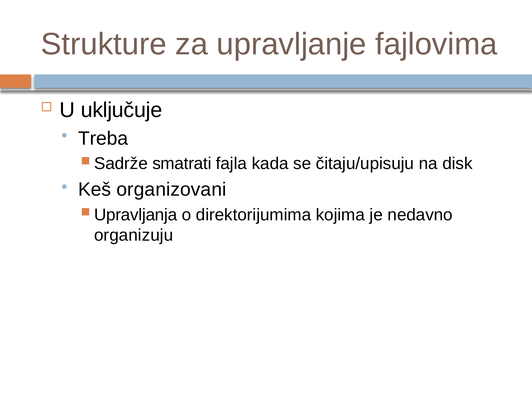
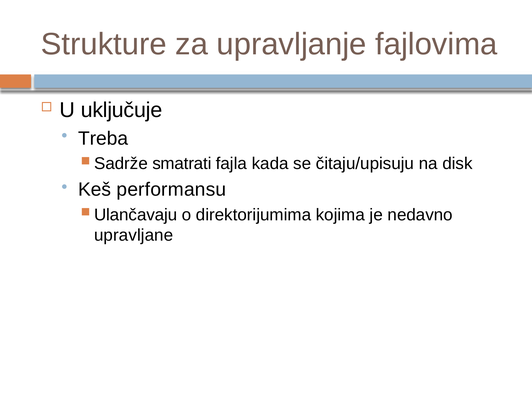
organizovani: organizovani -> performansu
Upravljanja: Upravljanja -> Ulančavaju
organizuju: organizuju -> upravljane
